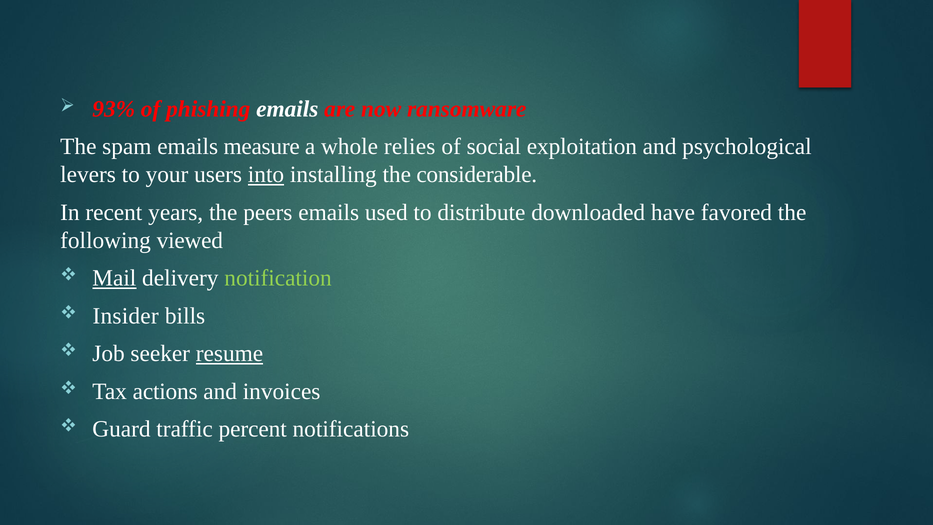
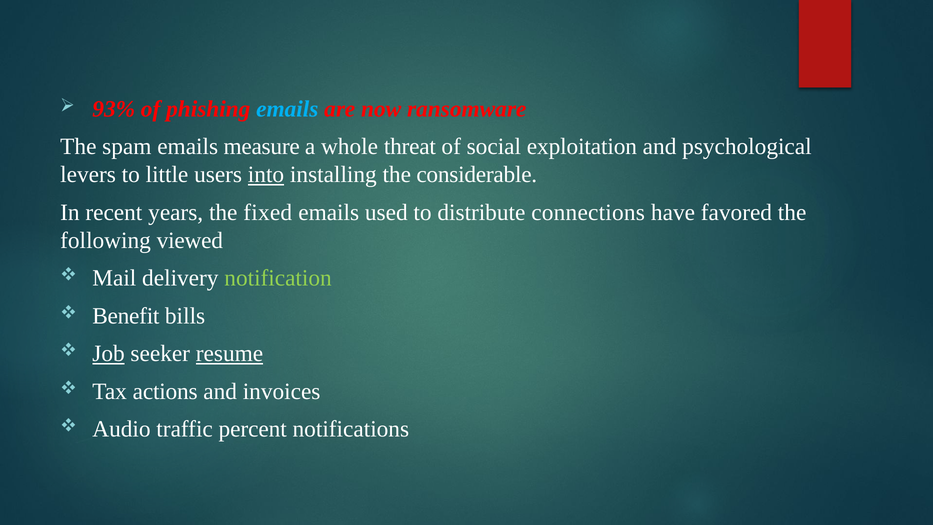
emails at (287, 109) colour: white -> light blue
relies: relies -> threat
your: your -> little
peers: peers -> fixed
downloaded: downloaded -> connections
Mail underline: present -> none
Insider: Insider -> Benefit
Job underline: none -> present
Guard: Guard -> Audio
